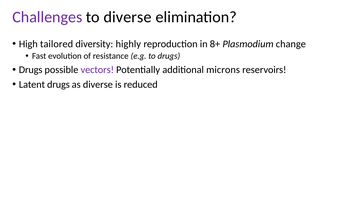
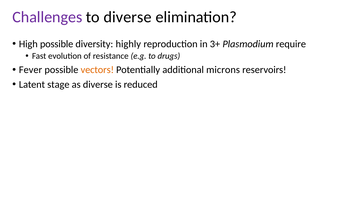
High tailored: tailored -> possible
8+: 8+ -> 3+
change: change -> require
Drugs at (31, 70): Drugs -> Fever
vectors colour: purple -> orange
Latent drugs: drugs -> stage
